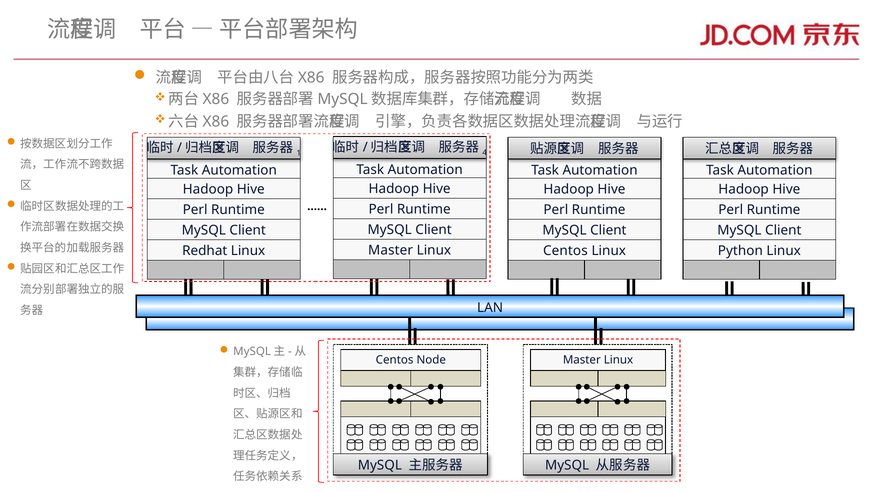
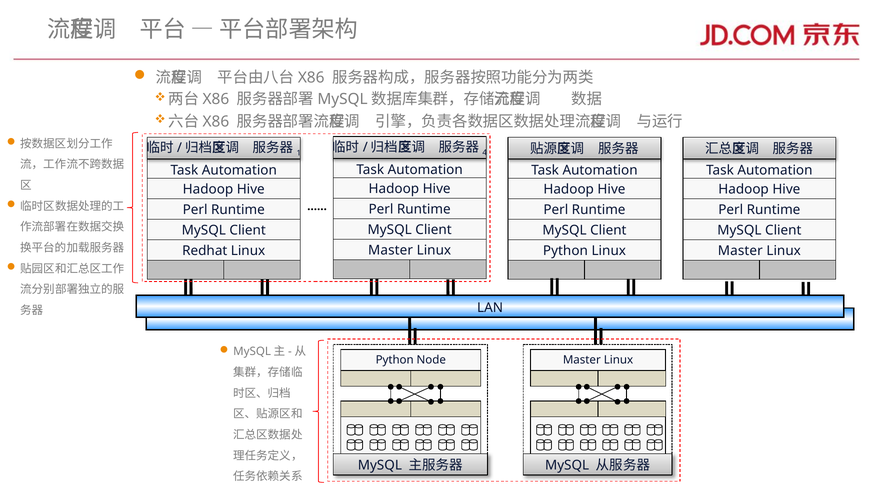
Centos at (565, 251): Centos -> Python
Python at (740, 251): Python -> Master
Centos at (395, 360): Centos -> Python
